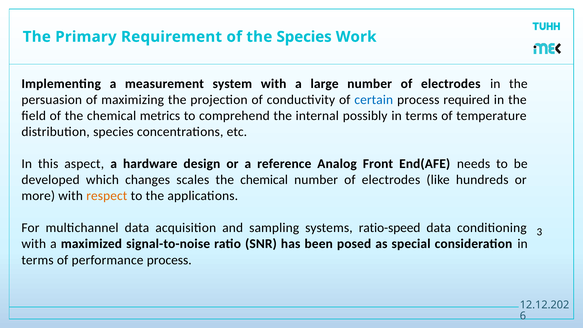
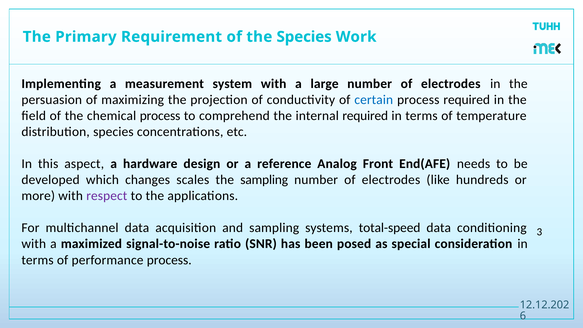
chemical metrics: metrics -> process
internal possibly: possibly -> required
scales the chemical: chemical -> sampling
respect colour: orange -> purple
ratio-speed: ratio-speed -> total-speed
